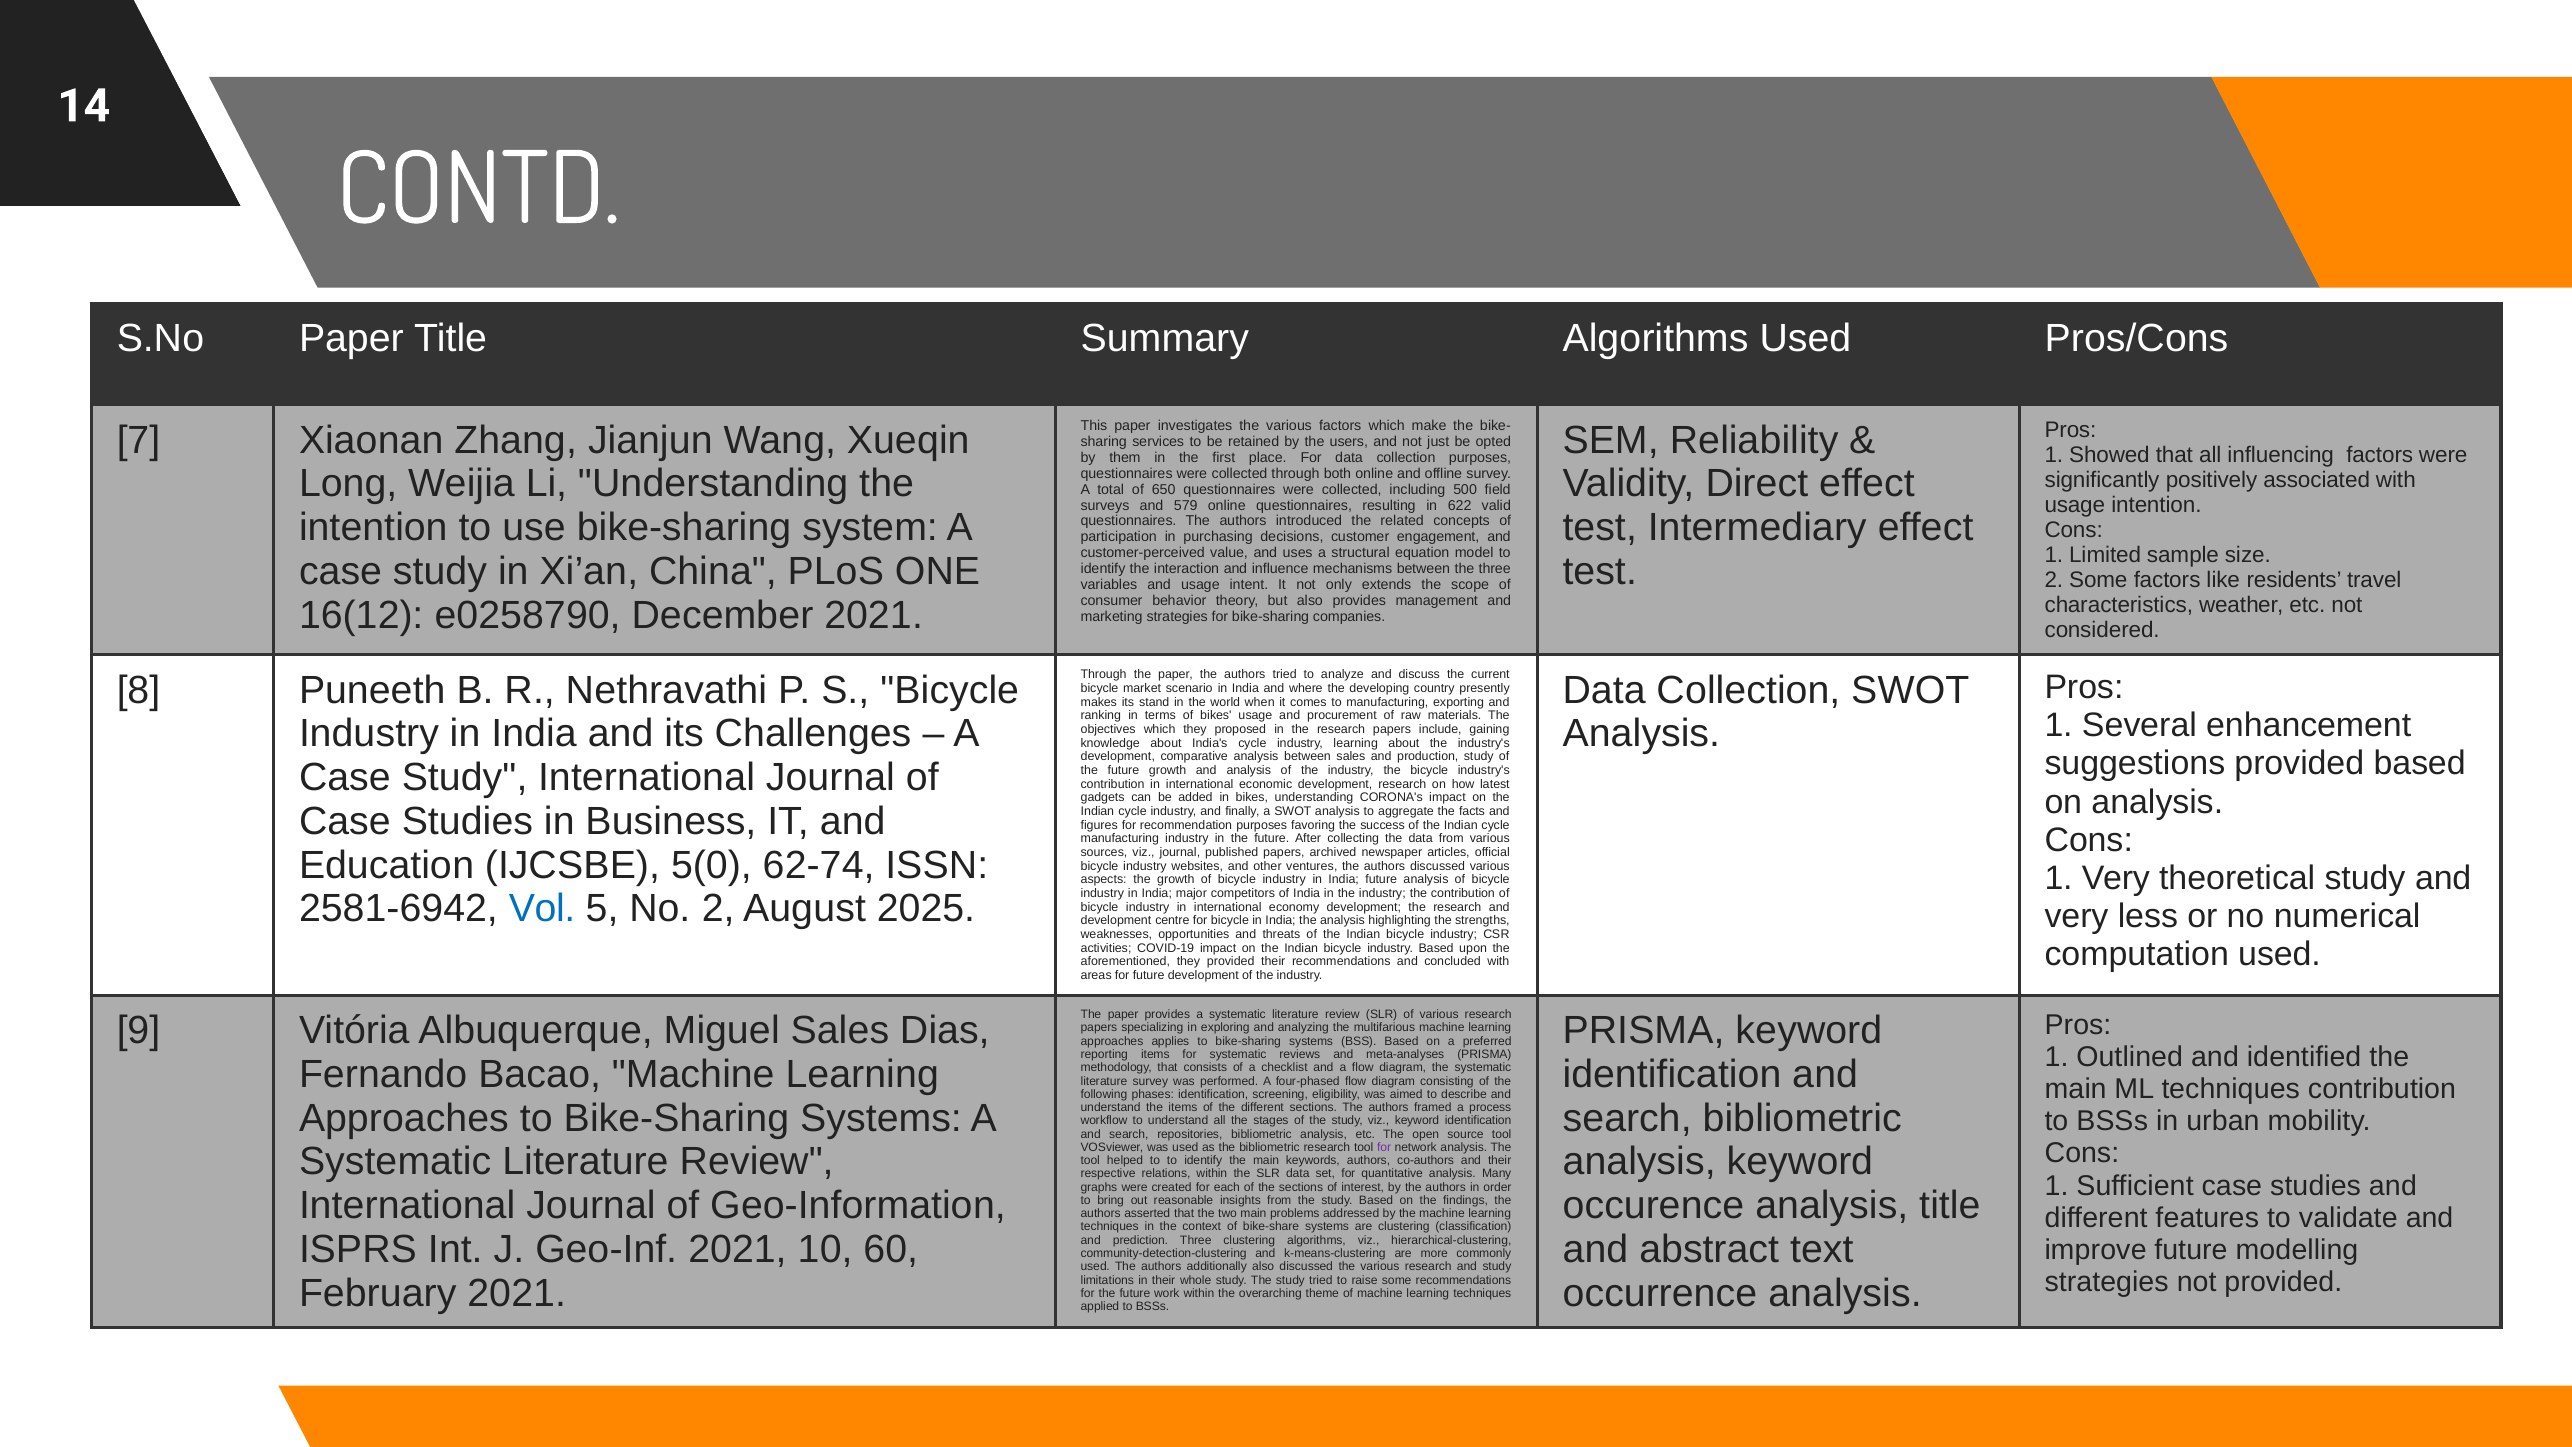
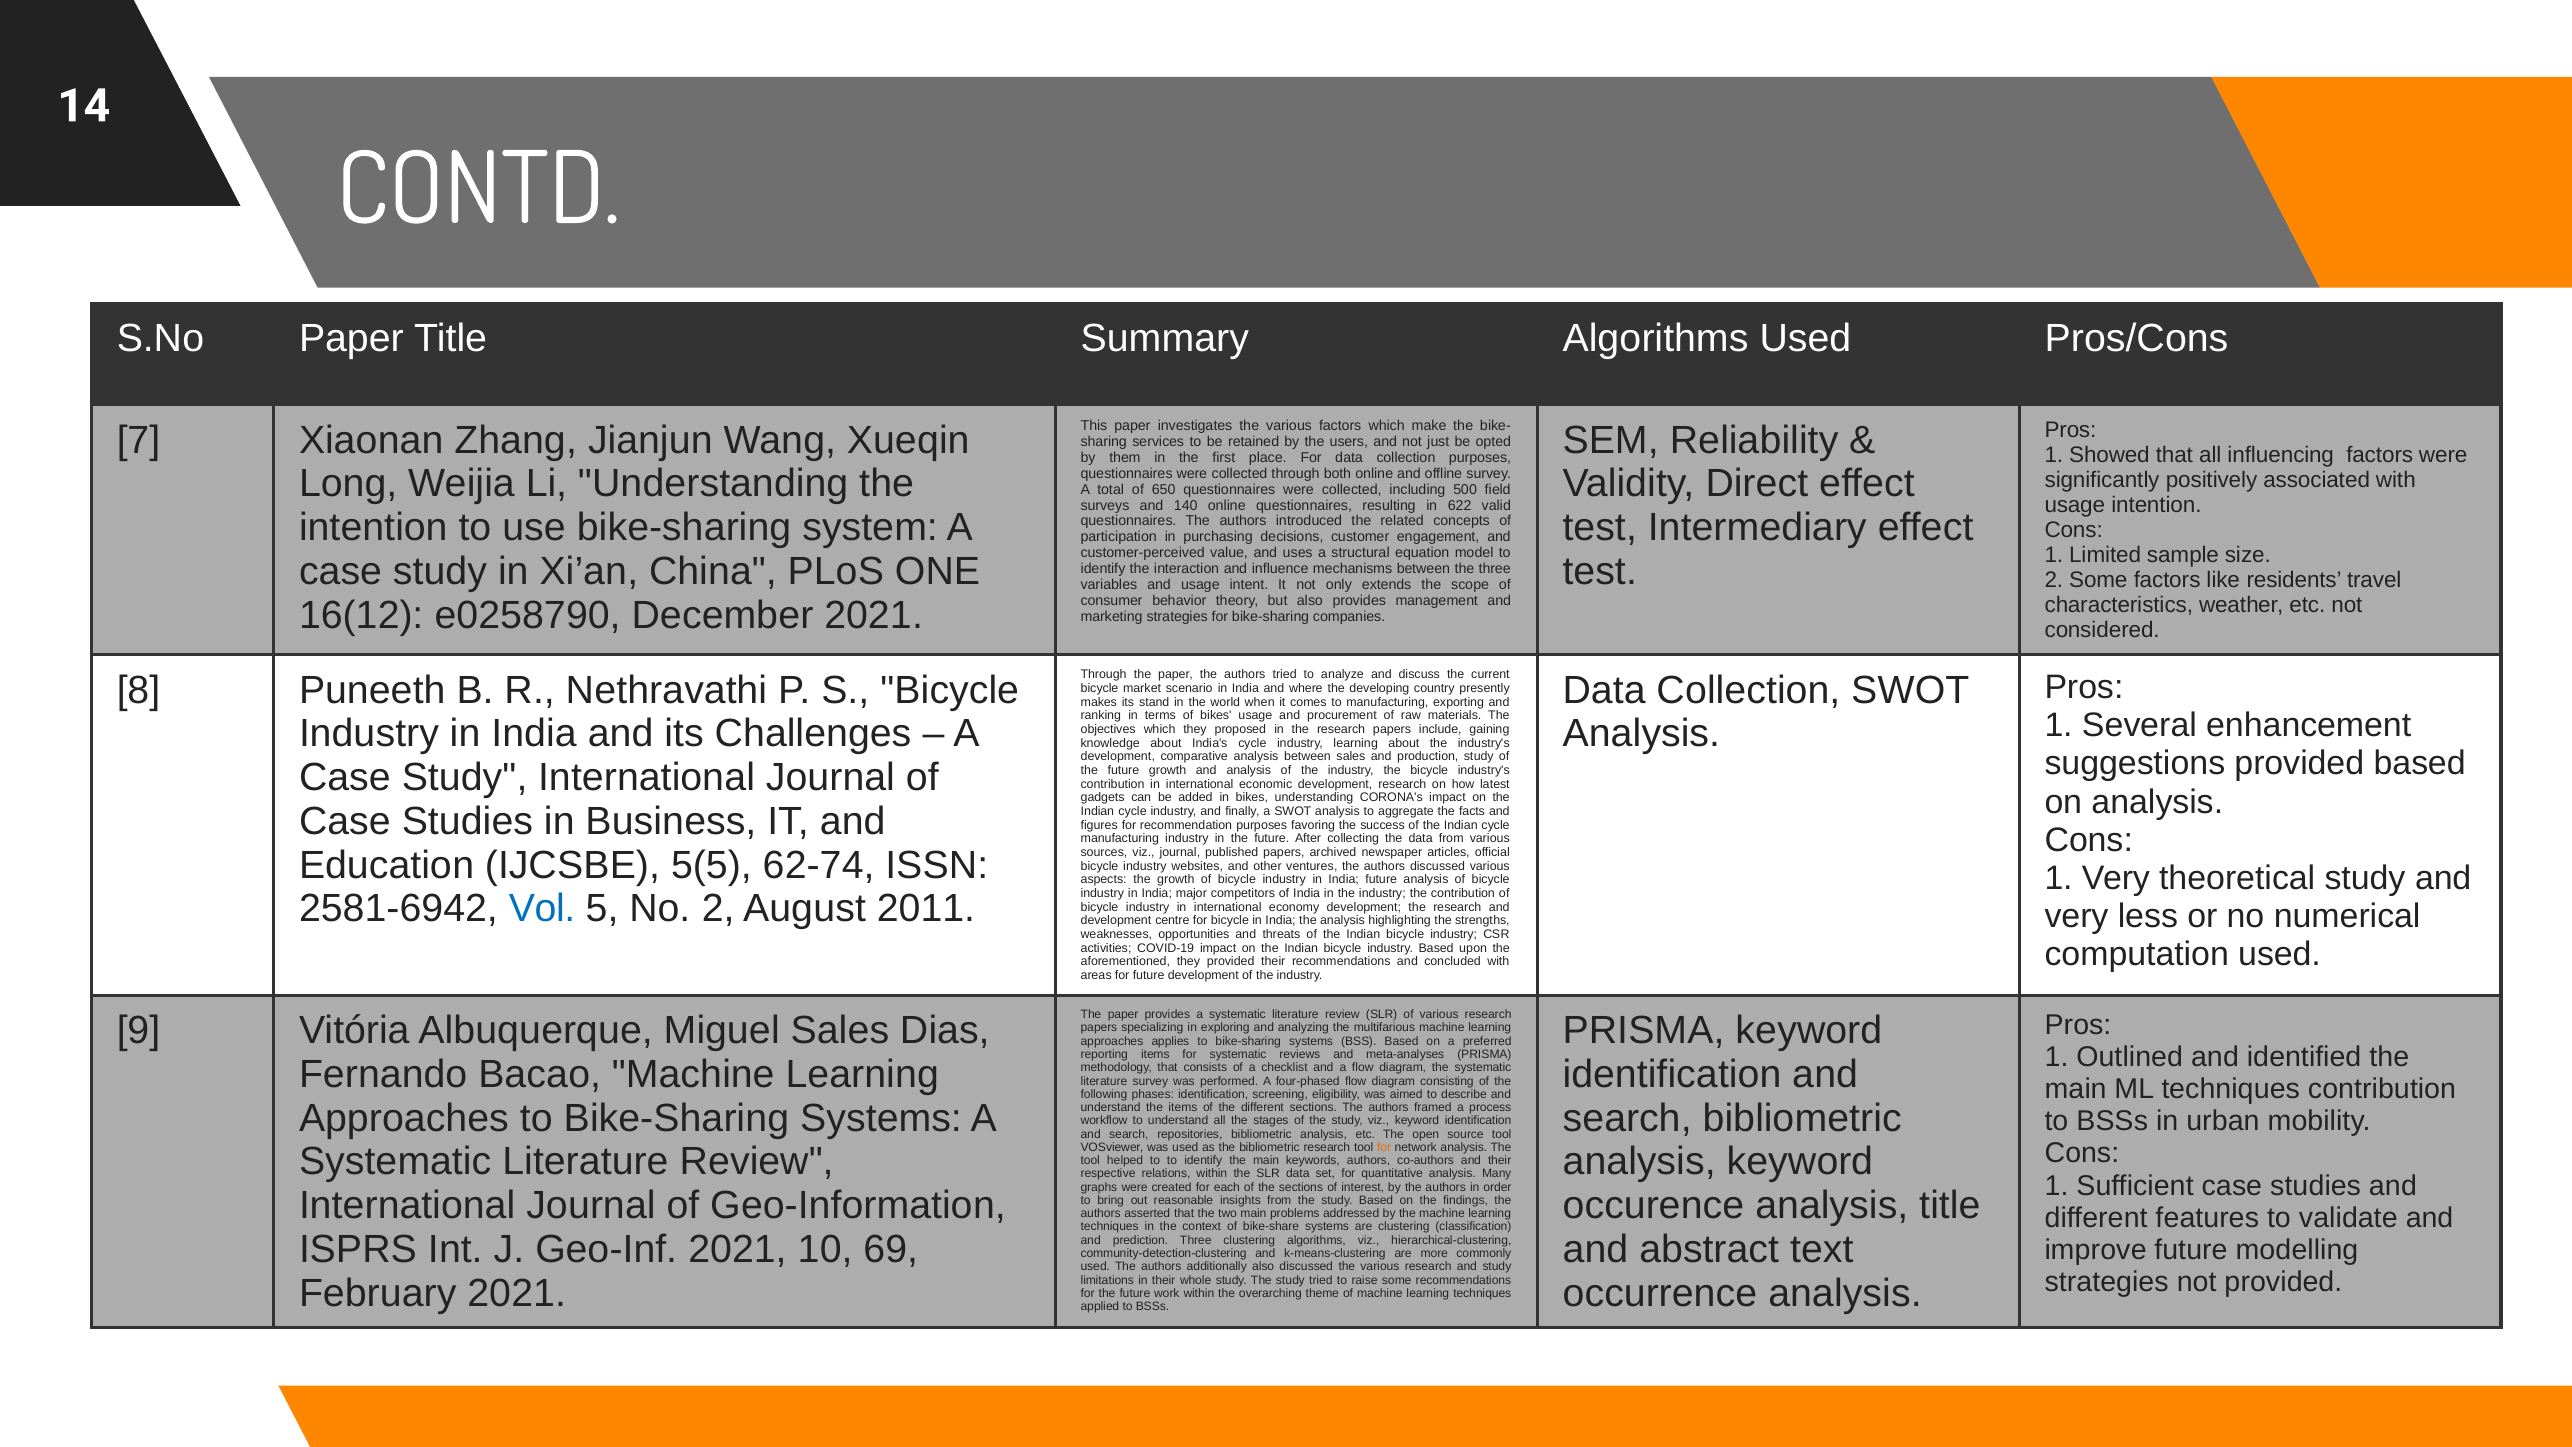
579: 579 -> 140
5(0: 5(0 -> 5(5
2025: 2025 -> 2011
for at (1384, 1147) colour: purple -> orange
60: 60 -> 69
